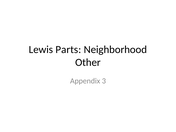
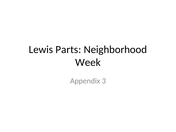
Other: Other -> Week
